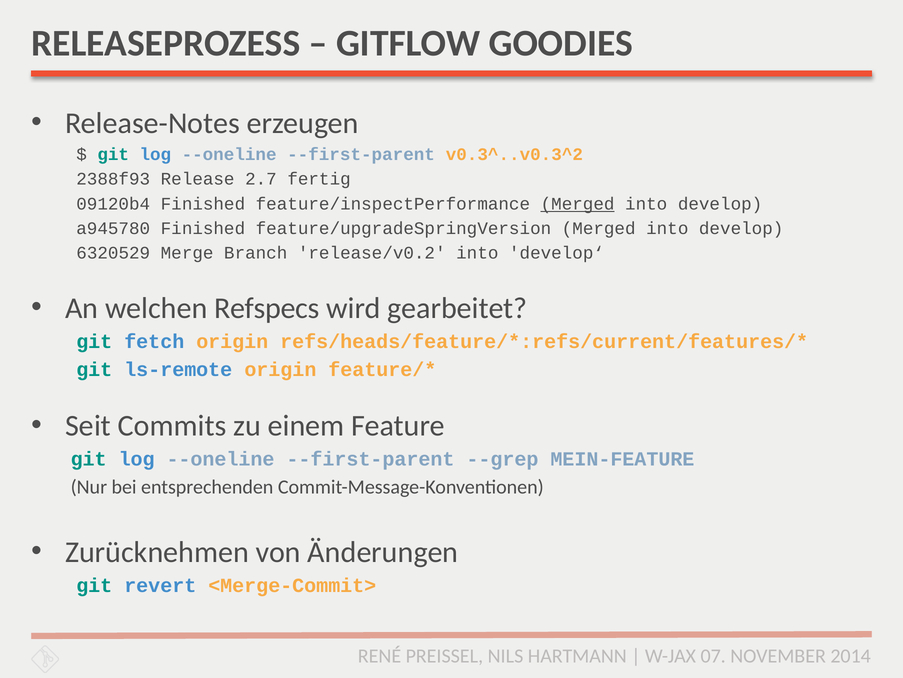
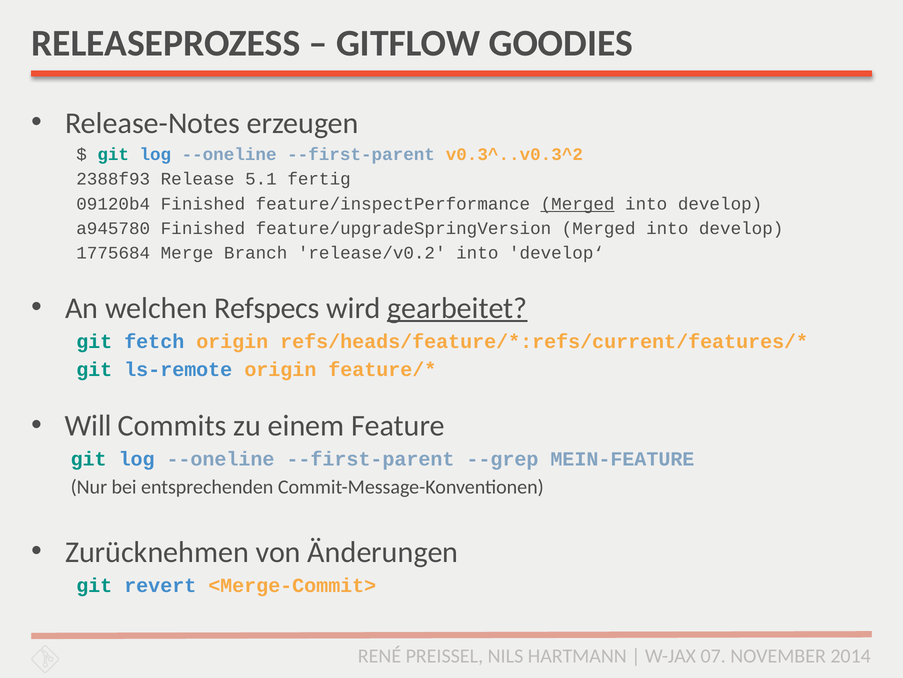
2.7: 2.7 -> 5.1
6320529: 6320529 -> 1775684
gearbeitet underline: none -> present
Seit: Seit -> Will
